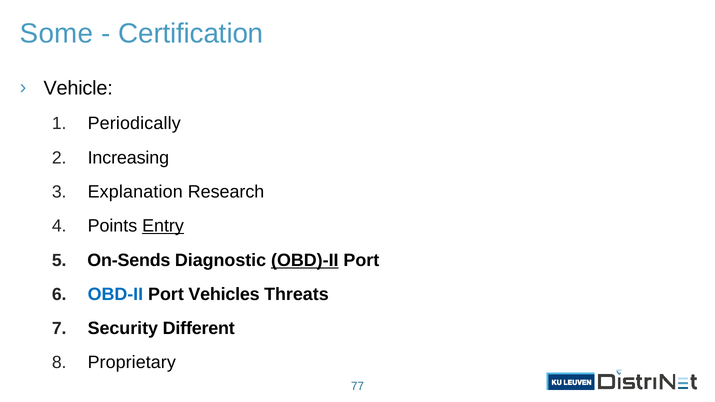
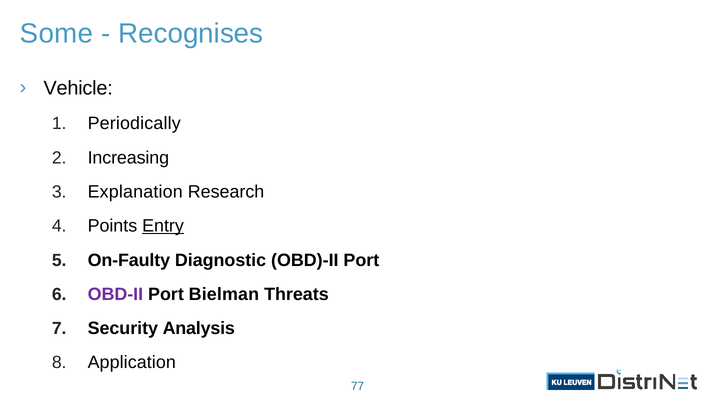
Certification: Certification -> Recognises
On-Sends: On-Sends -> On-Faulty
OBD)-II underline: present -> none
OBD-II colour: blue -> purple
Vehicles: Vehicles -> Bielman
Different: Different -> Analysis
Proprietary: Proprietary -> Application
